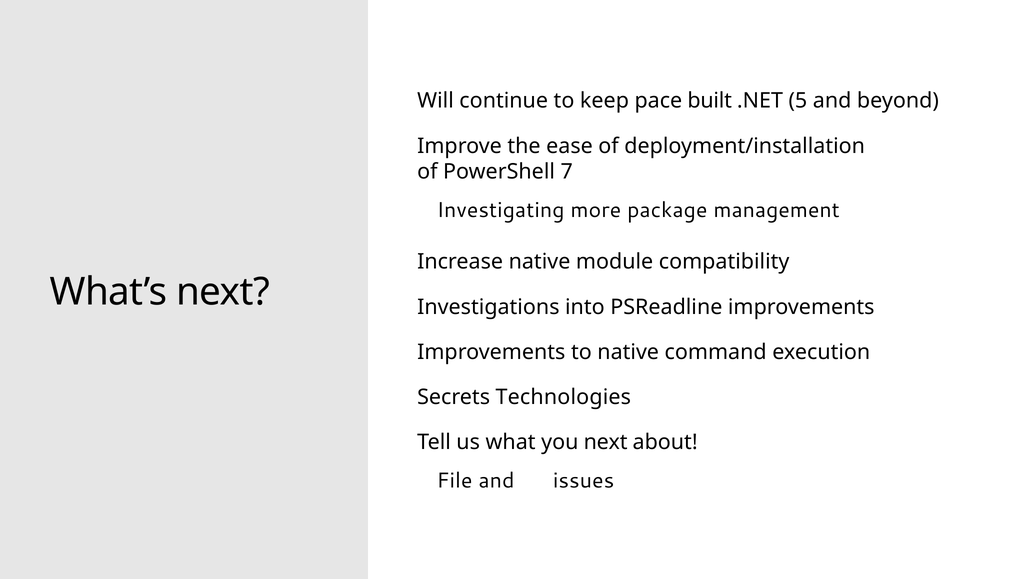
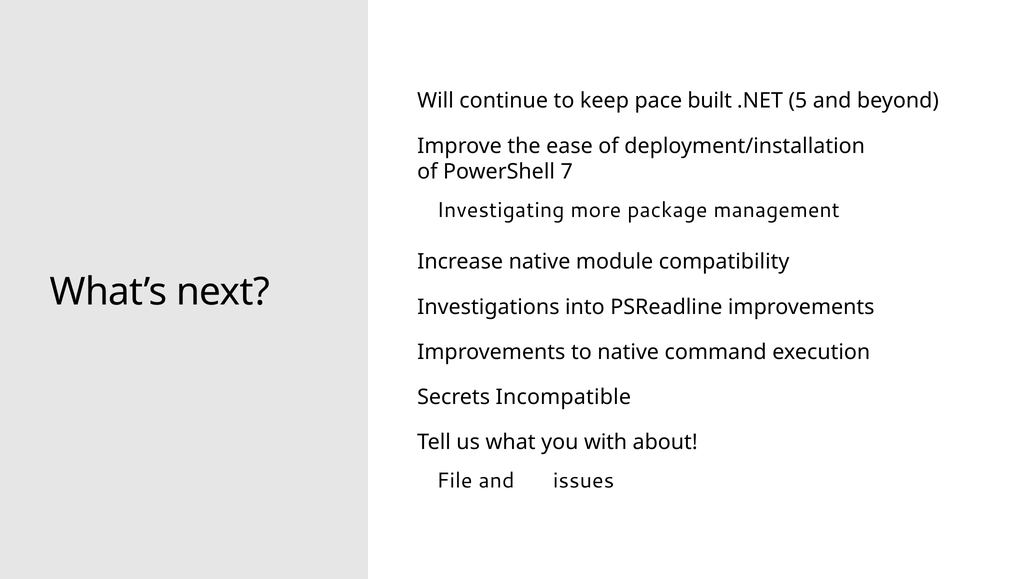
Technologies: Technologies -> Incompatible
you next: next -> with
